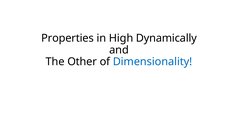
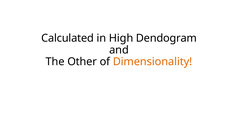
Properties: Properties -> Calculated
Dynamically: Dynamically -> Dendogram
Dimensionality colour: blue -> orange
